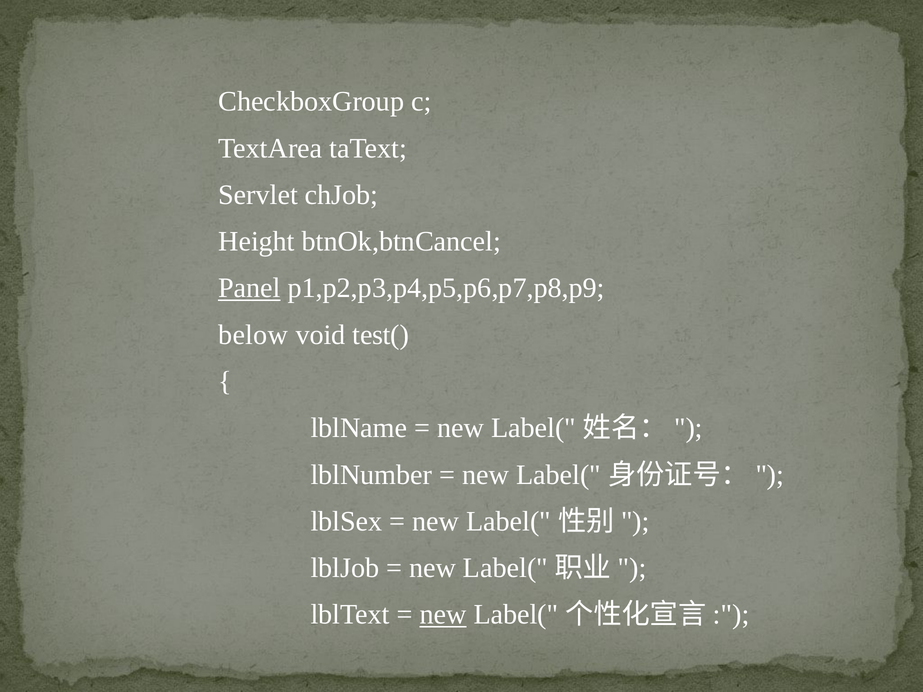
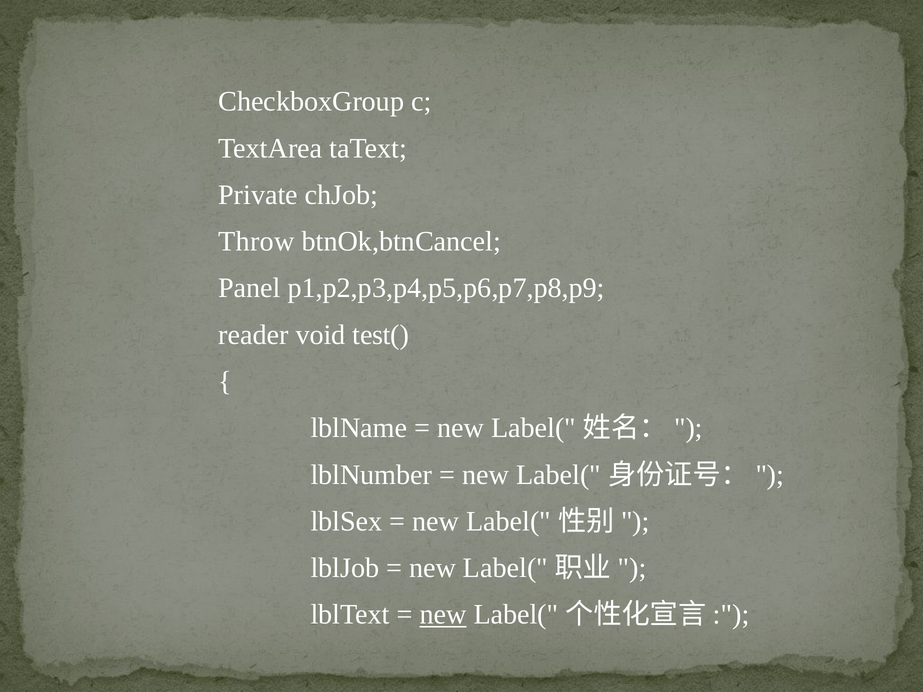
Servlet: Servlet -> Private
Height: Height -> Throw
Panel underline: present -> none
below: below -> reader
